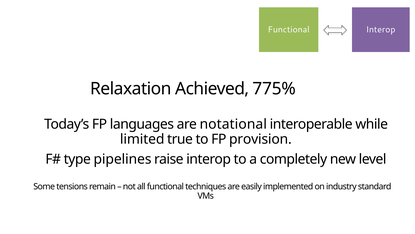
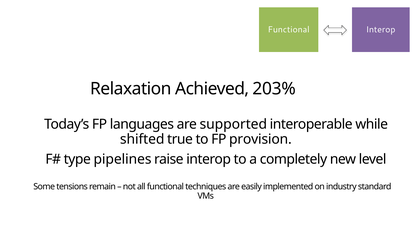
775%: 775% -> 203%
notational: notational -> supported
limited: limited -> shifted
